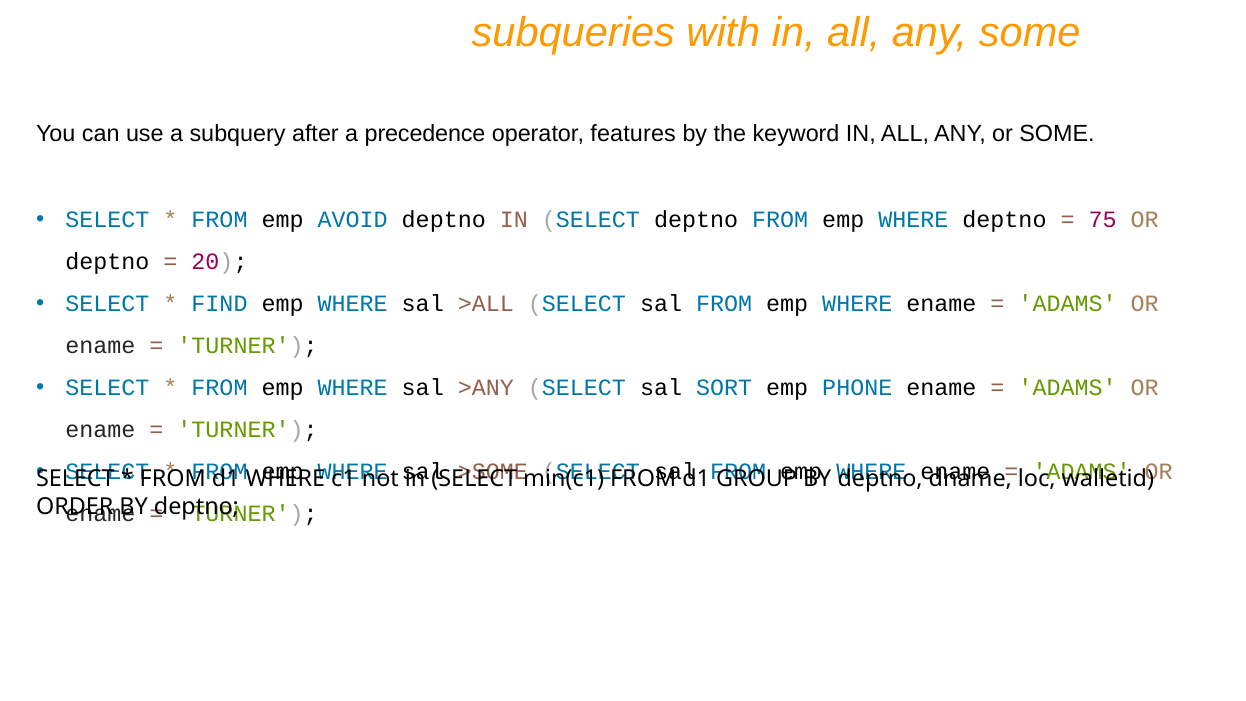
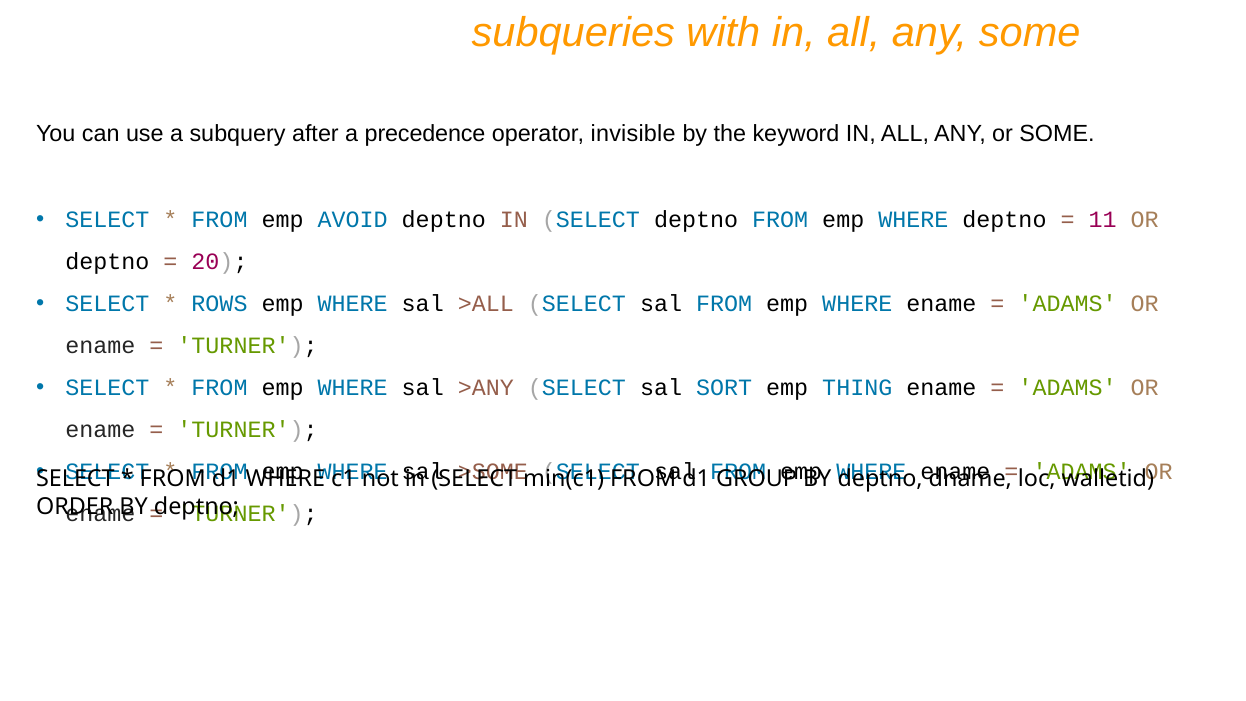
features: features -> invisible
75: 75 -> 11
FIND: FIND -> ROWS
PHONE: PHONE -> THING
